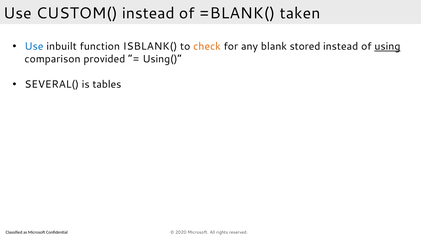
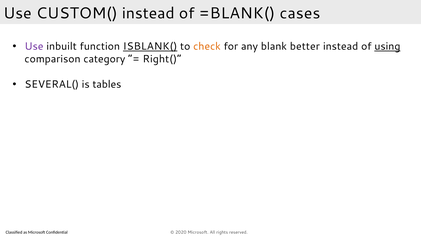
taken: taken -> cases
Use at (34, 46) colour: blue -> purple
ISBLANK( underline: none -> present
stored: stored -> better
provided: provided -> category
Using(: Using( -> Right(
